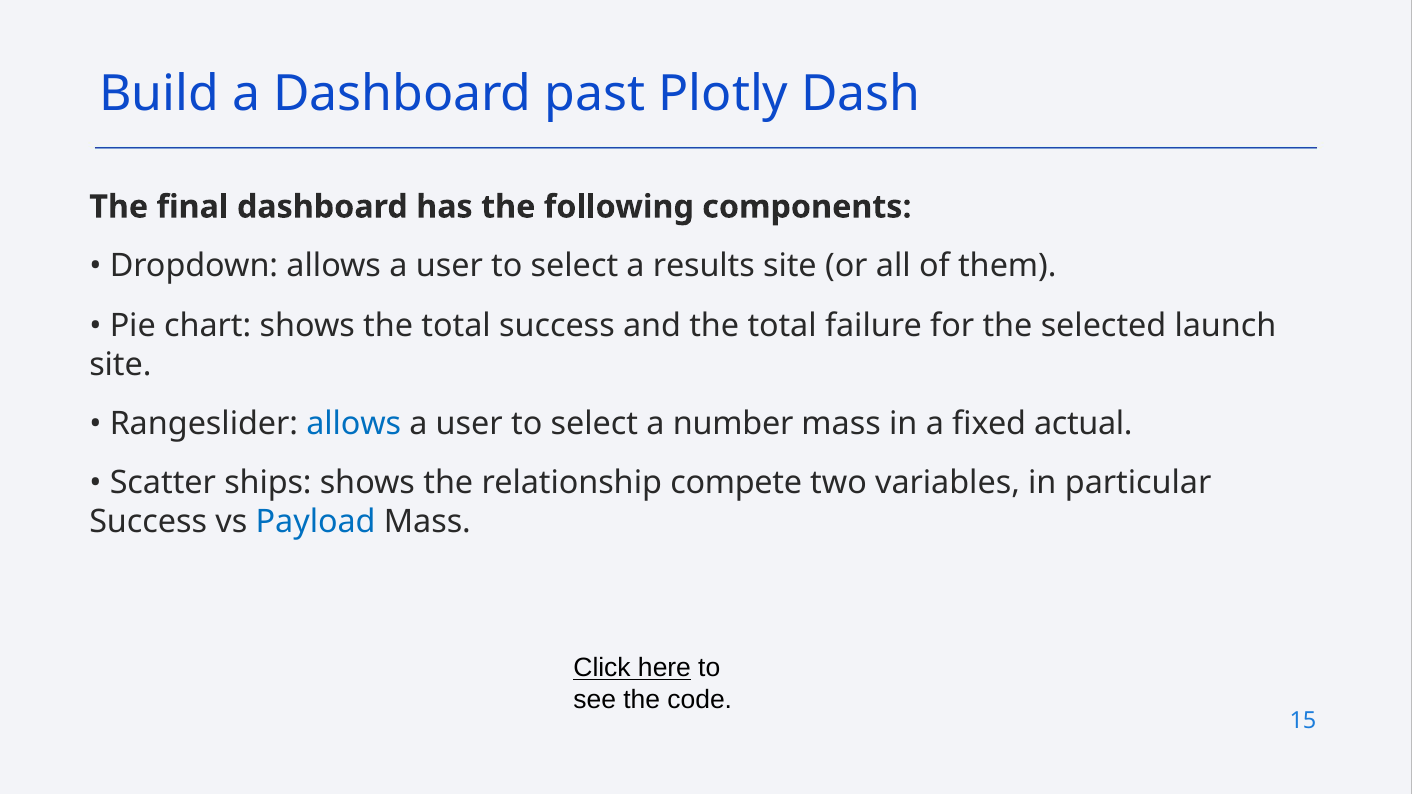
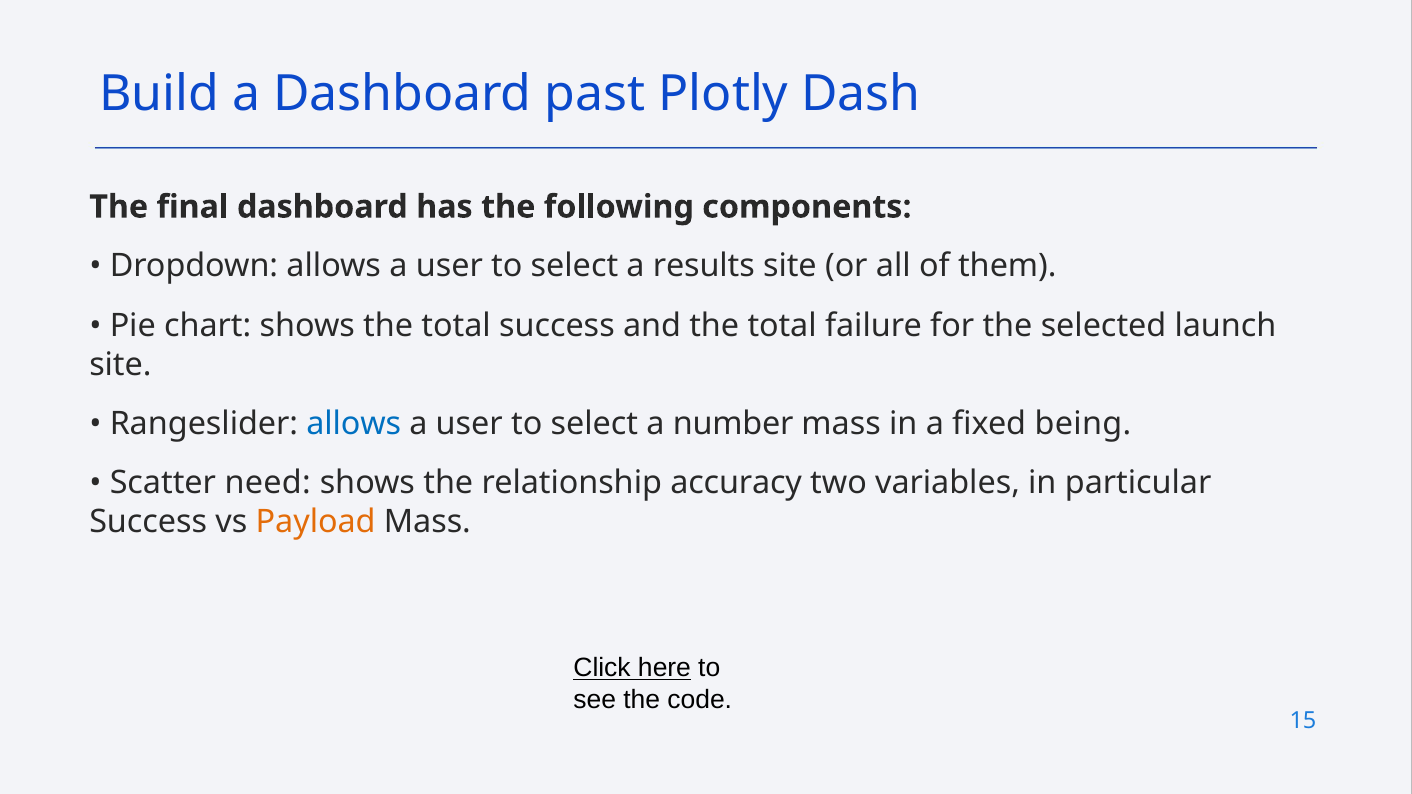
actual: actual -> being
ships: ships -> need
compete: compete -> accuracy
Payload colour: blue -> orange
